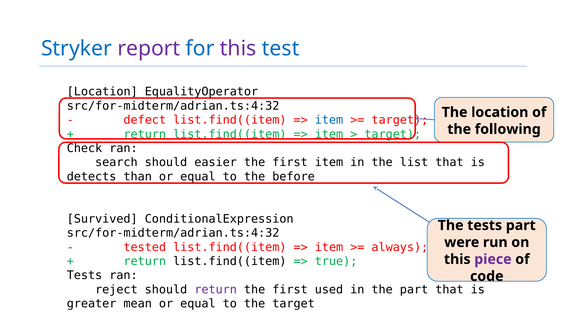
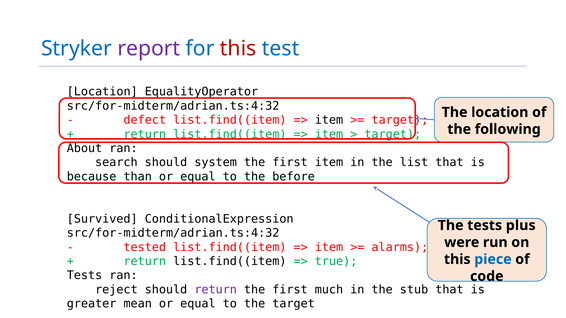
this at (238, 49) colour: purple -> red
item at (329, 120) colour: blue -> black
Check: Check -> About
easier: easier -> system
detects: detects -> because
tests part: part -> plus
always: always -> alarms
piece colour: purple -> blue
used: used -> much
the part: part -> stub
